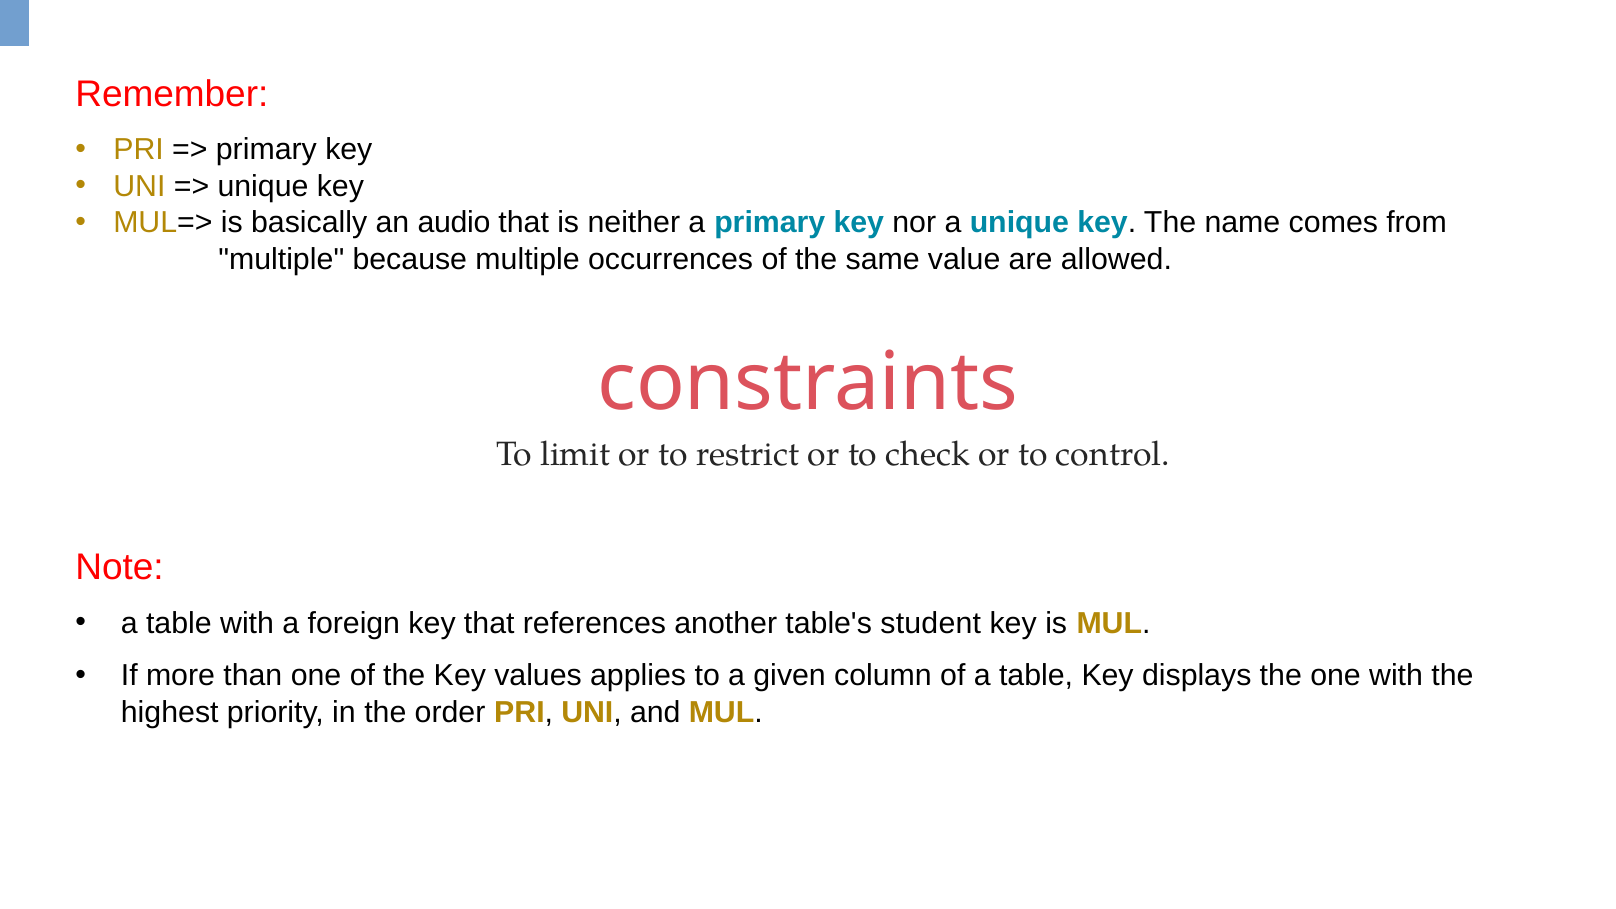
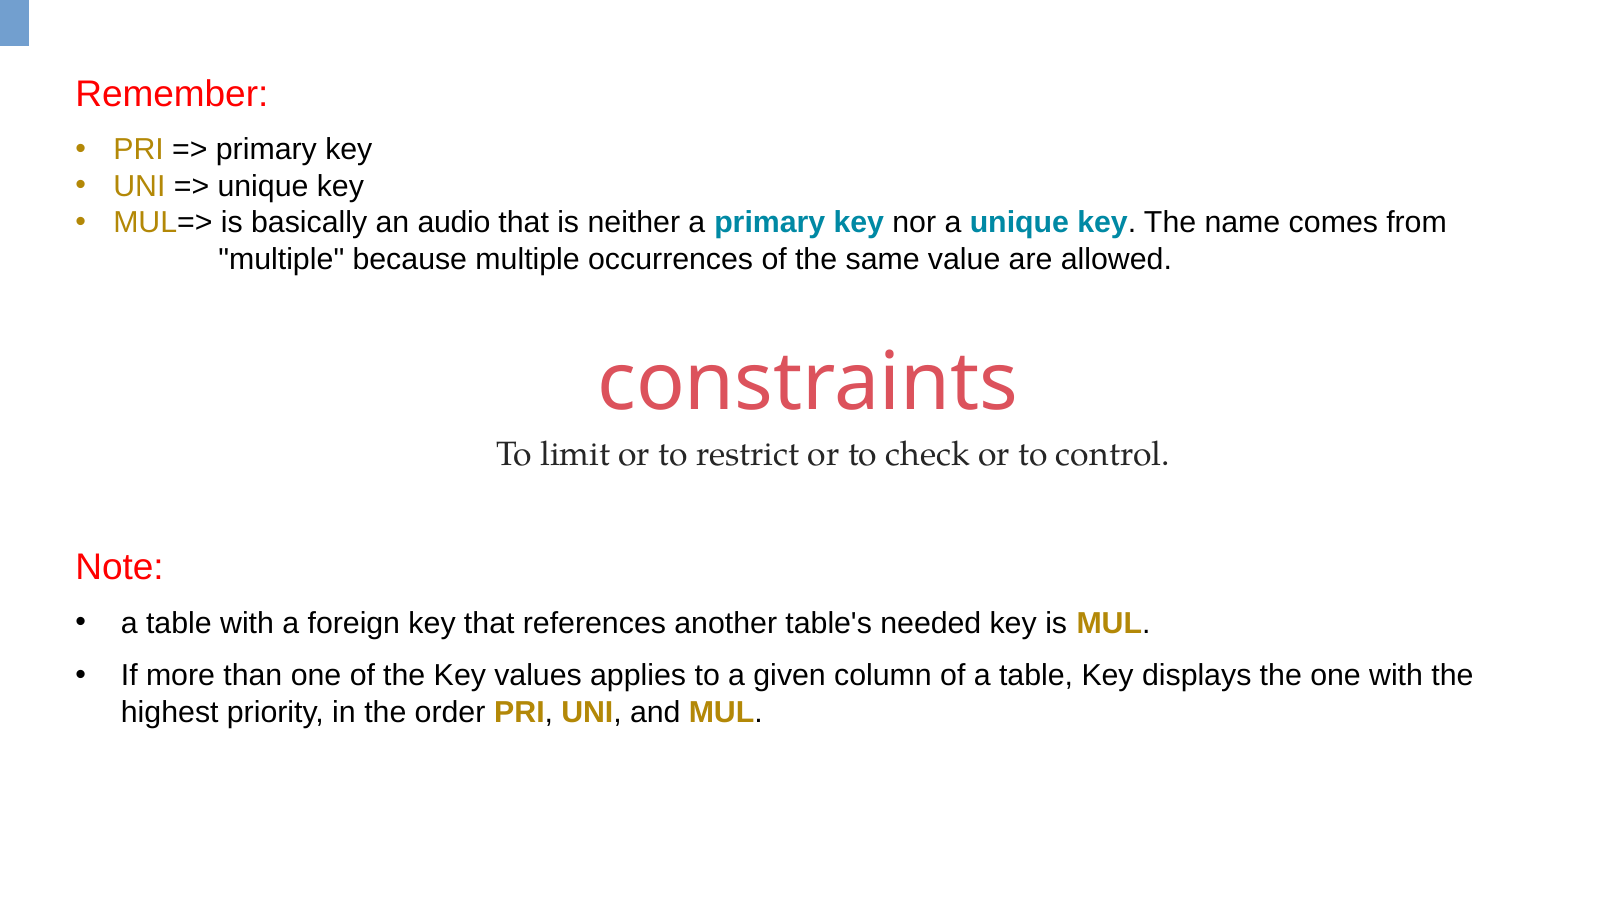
student: student -> needed
